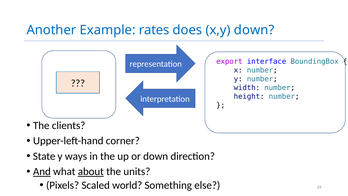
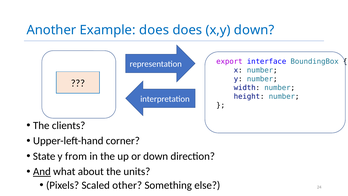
Example rates: rates -> does
ways: ways -> from
about underline: present -> none
world: world -> other
